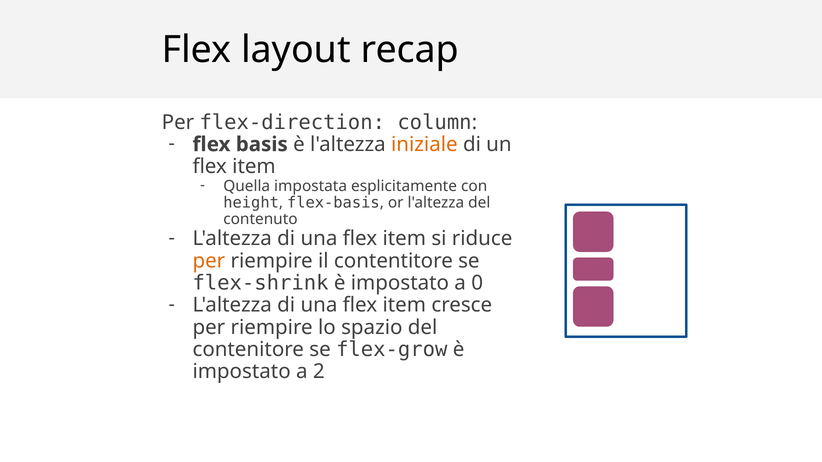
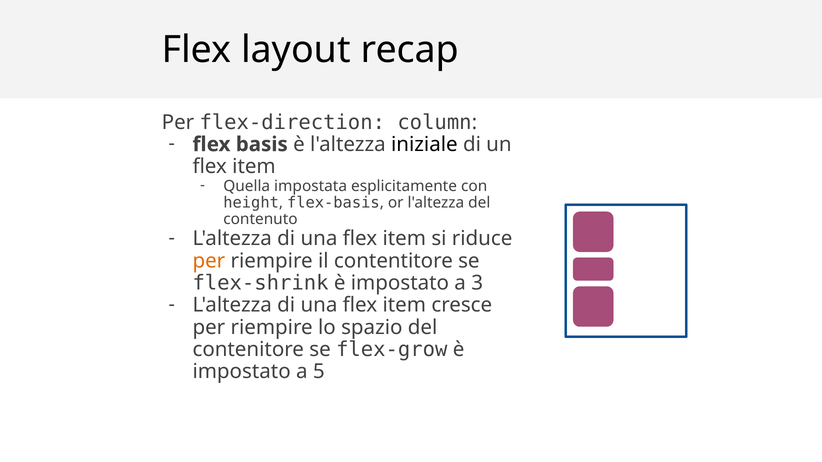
iniziale colour: orange -> black
0: 0 -> 3
2: 2 -> 5
